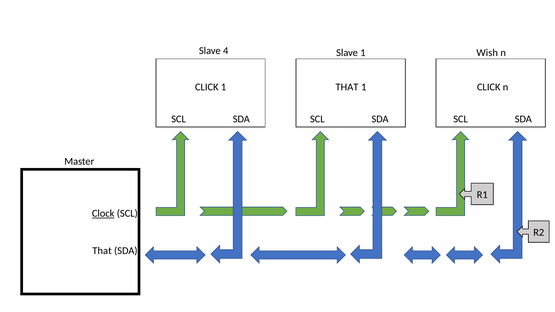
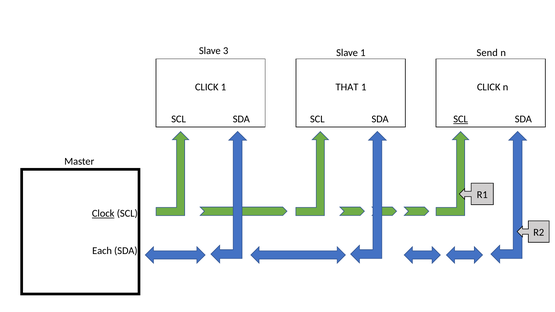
4: 4 -> 3
Wish: Wish -> Send
SCL at (461, 119) underline: none -> present
That at (102, 251): That -> Each
